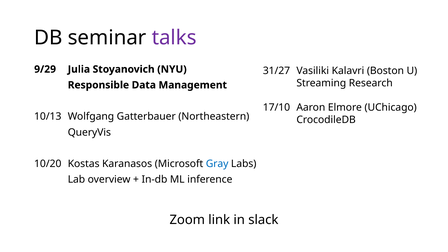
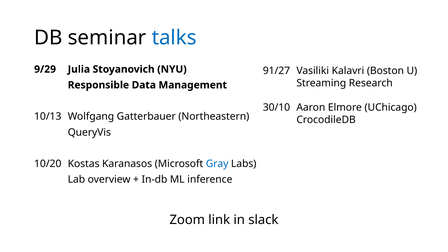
talks colour: purple -> blue
31/27: 31/27 -> 91/27
17/10: 17/10 -> 30/10
